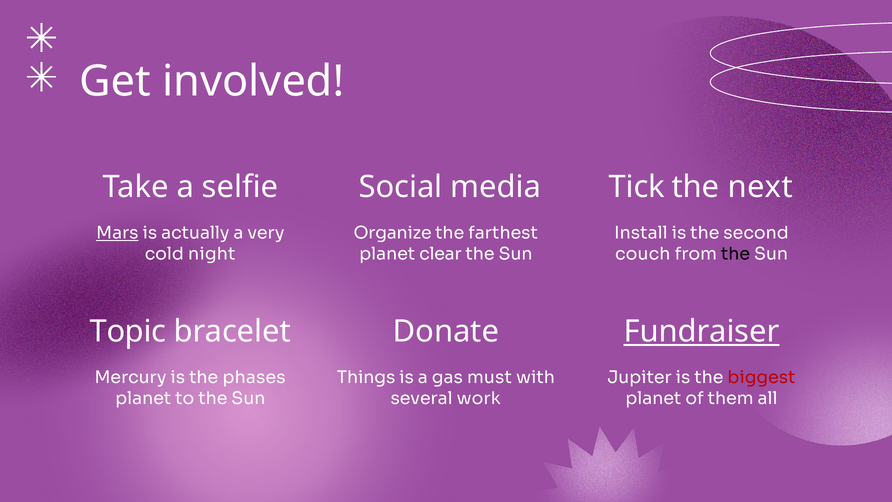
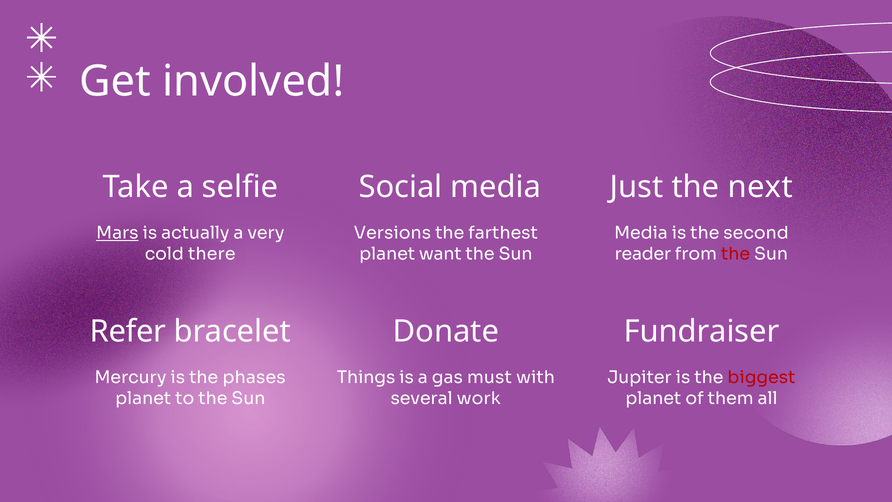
Tick: Tick -> Just
Organize: Organize -> Versions
Install at (641, 233): Install -> Media
night: night -> there
clear: clear -> want
couch: couch -> reader
the at (736, 254) colour: black -> red
Topic: Topic -> Refer
Fundraiser underline: present -> none
